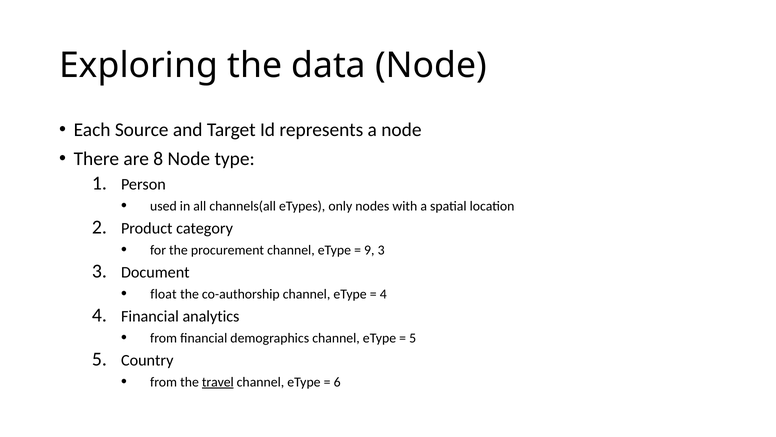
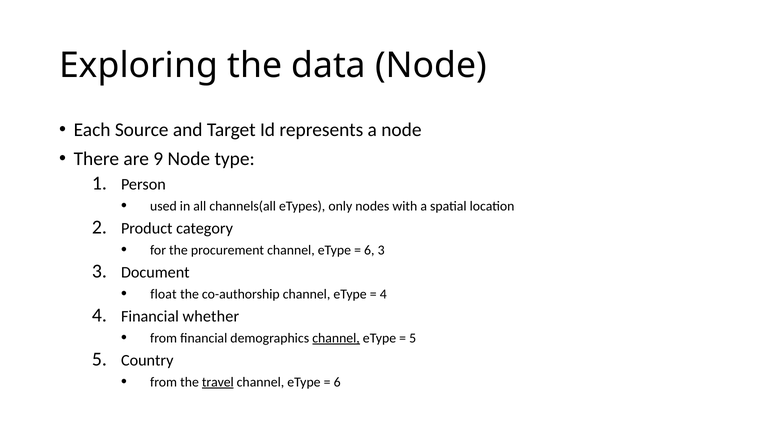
8: 8 -> 9
9 at (369, 250): 9 -> 6
analytics: analytics -> whether
channel at (336, 338) underline: none -> present
